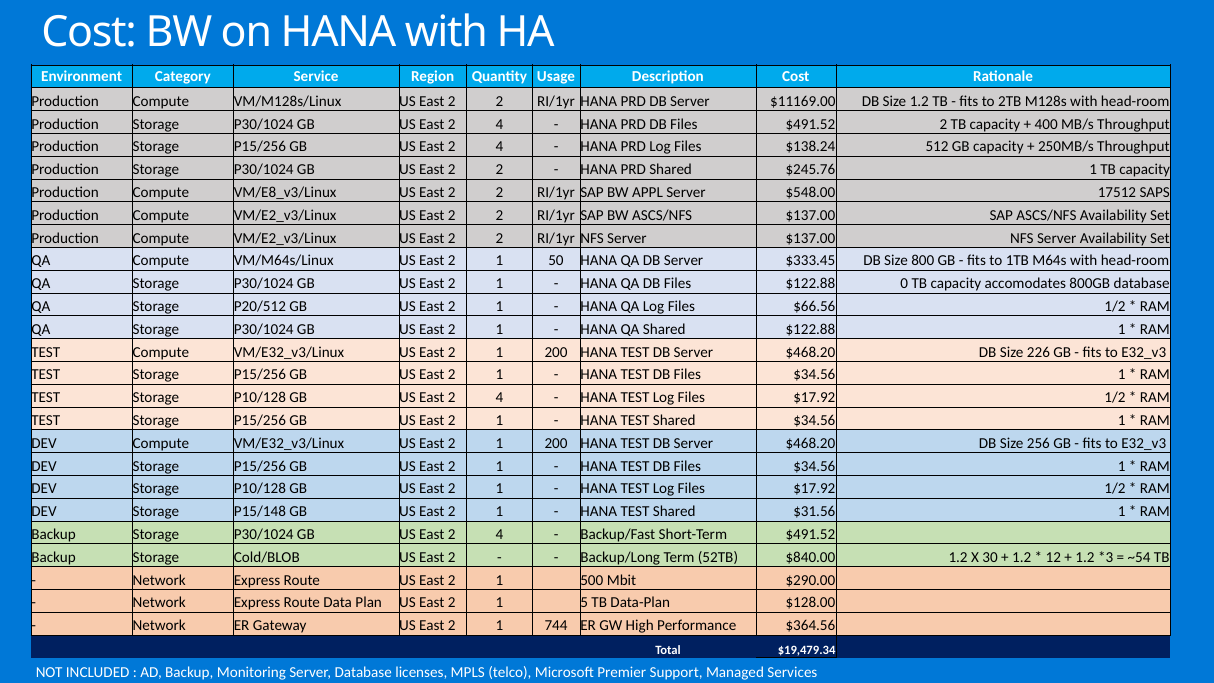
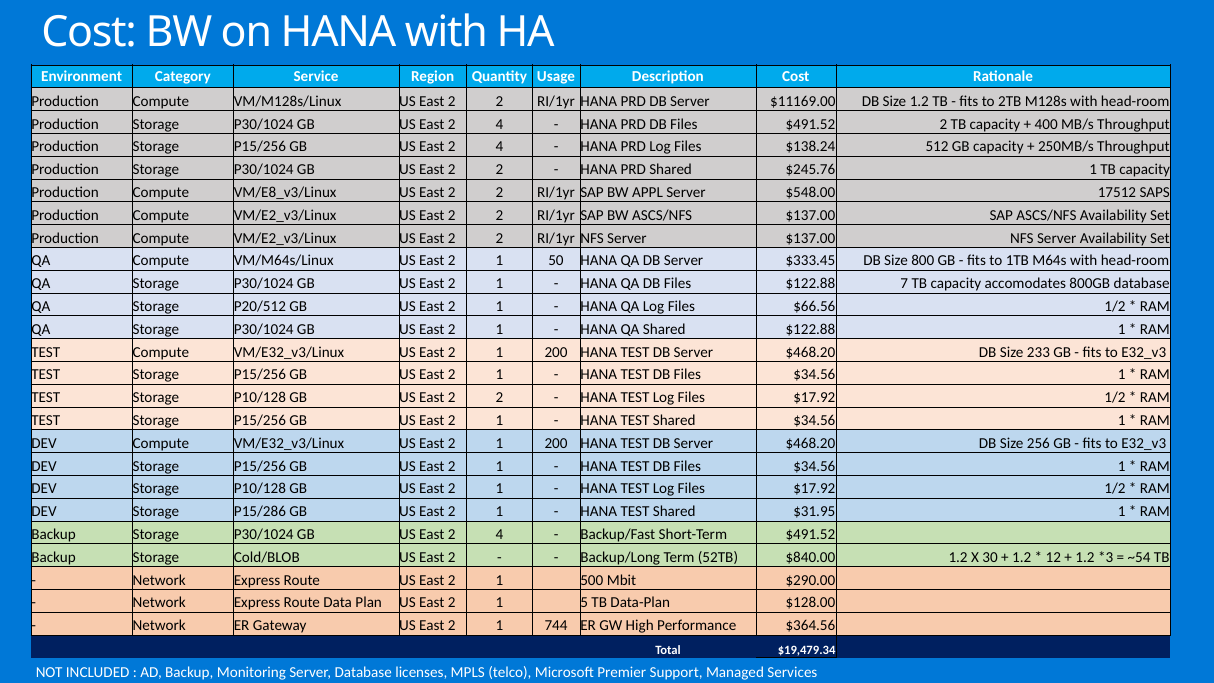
0: 0 -> 7
226: 226 -> 233
4 at (499, 398): 4 -> 2
P15/148: P15/148 -> P15/286
$31.56: $31.56 -> $31.95
